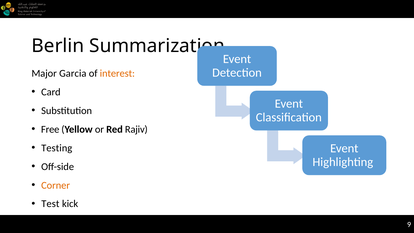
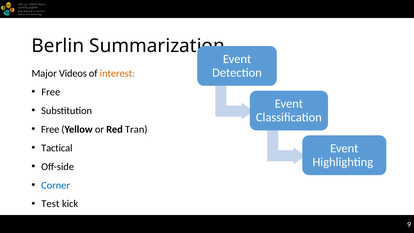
Garcia: Garcia -> Videos
Card at (51, 92): Card -> Free
Rajiv: Rajiv -> Tran
Testing: Testing -> Tactical
Corner colour: orange -> blue
